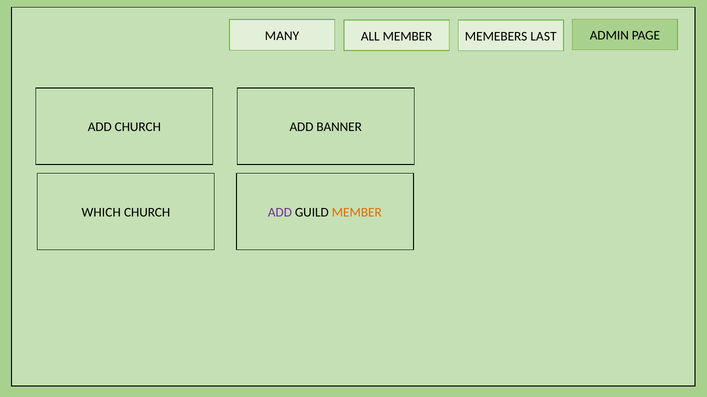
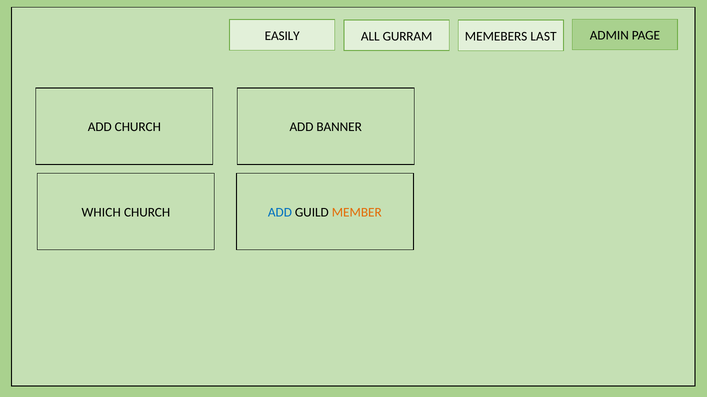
MANY: MANY -> EASILY
ALL MEMBER: MEMBER -> GURRAM
ADD at (280, 213) colour: purple -> blue
